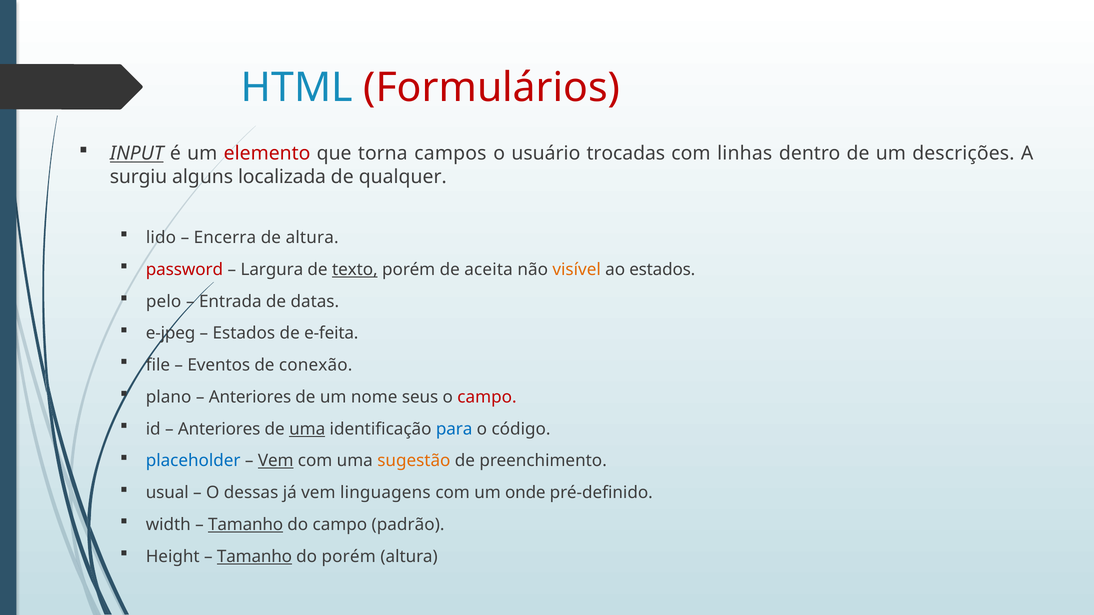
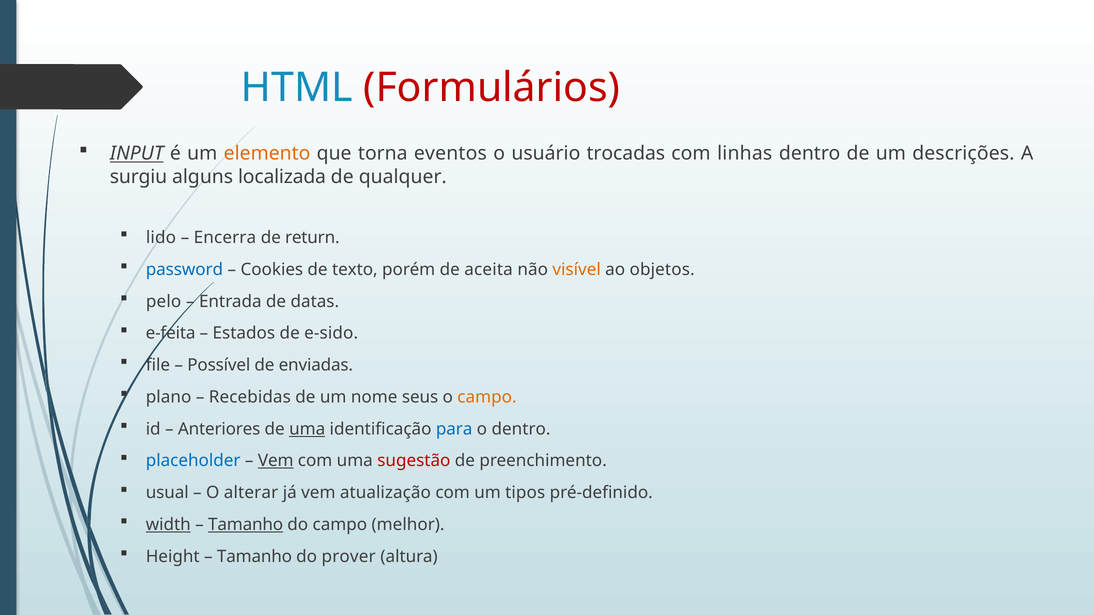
elemento colour: red -> orange
campos: campos -> eventos
de altura: altura -> return
password colour: red -> blue
Largura: Largura -> Cookies
texto underline: present -> none
ao estados: estados -> objetos
e-jpeg: e-jpeg -> e-feita
e-feita: e-feita -> e-sido
Eventos: Eventos -> Possível
conexão: conexão -> enviadas
Anteriores at (250, 397): Anteriores -> Recebidas
campo at (487, 397) colour: red -> orange
o código: código -> dentro
sugestão colour: orange -> red
dessas: dessas -> alterar
linguagens: linguagens -> atualização
onde: onde -> tipos
width underline: none -> present
padrão: padrão -> melhor
Tamanho at (255, 557) underline: present -> none
do porém: porém -> prover
